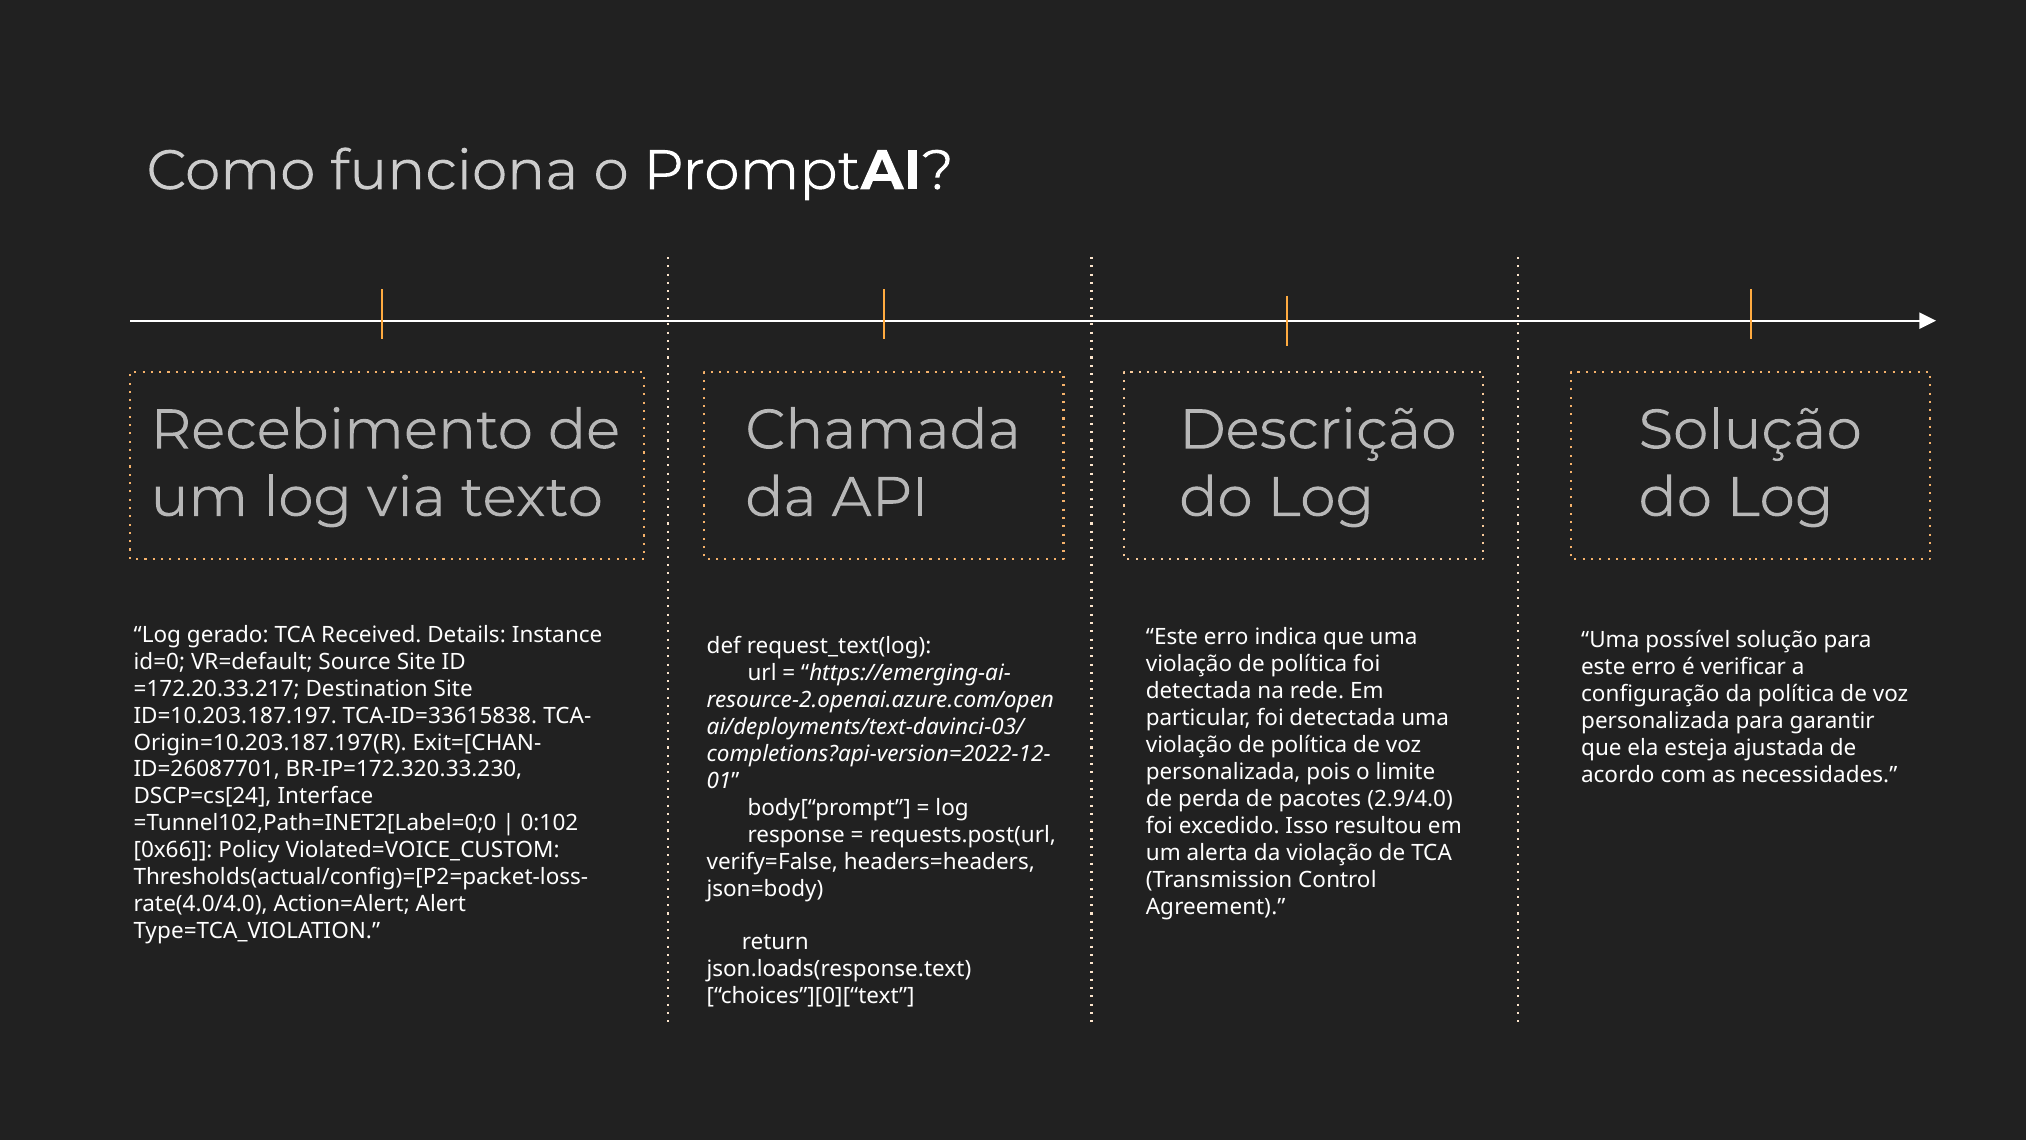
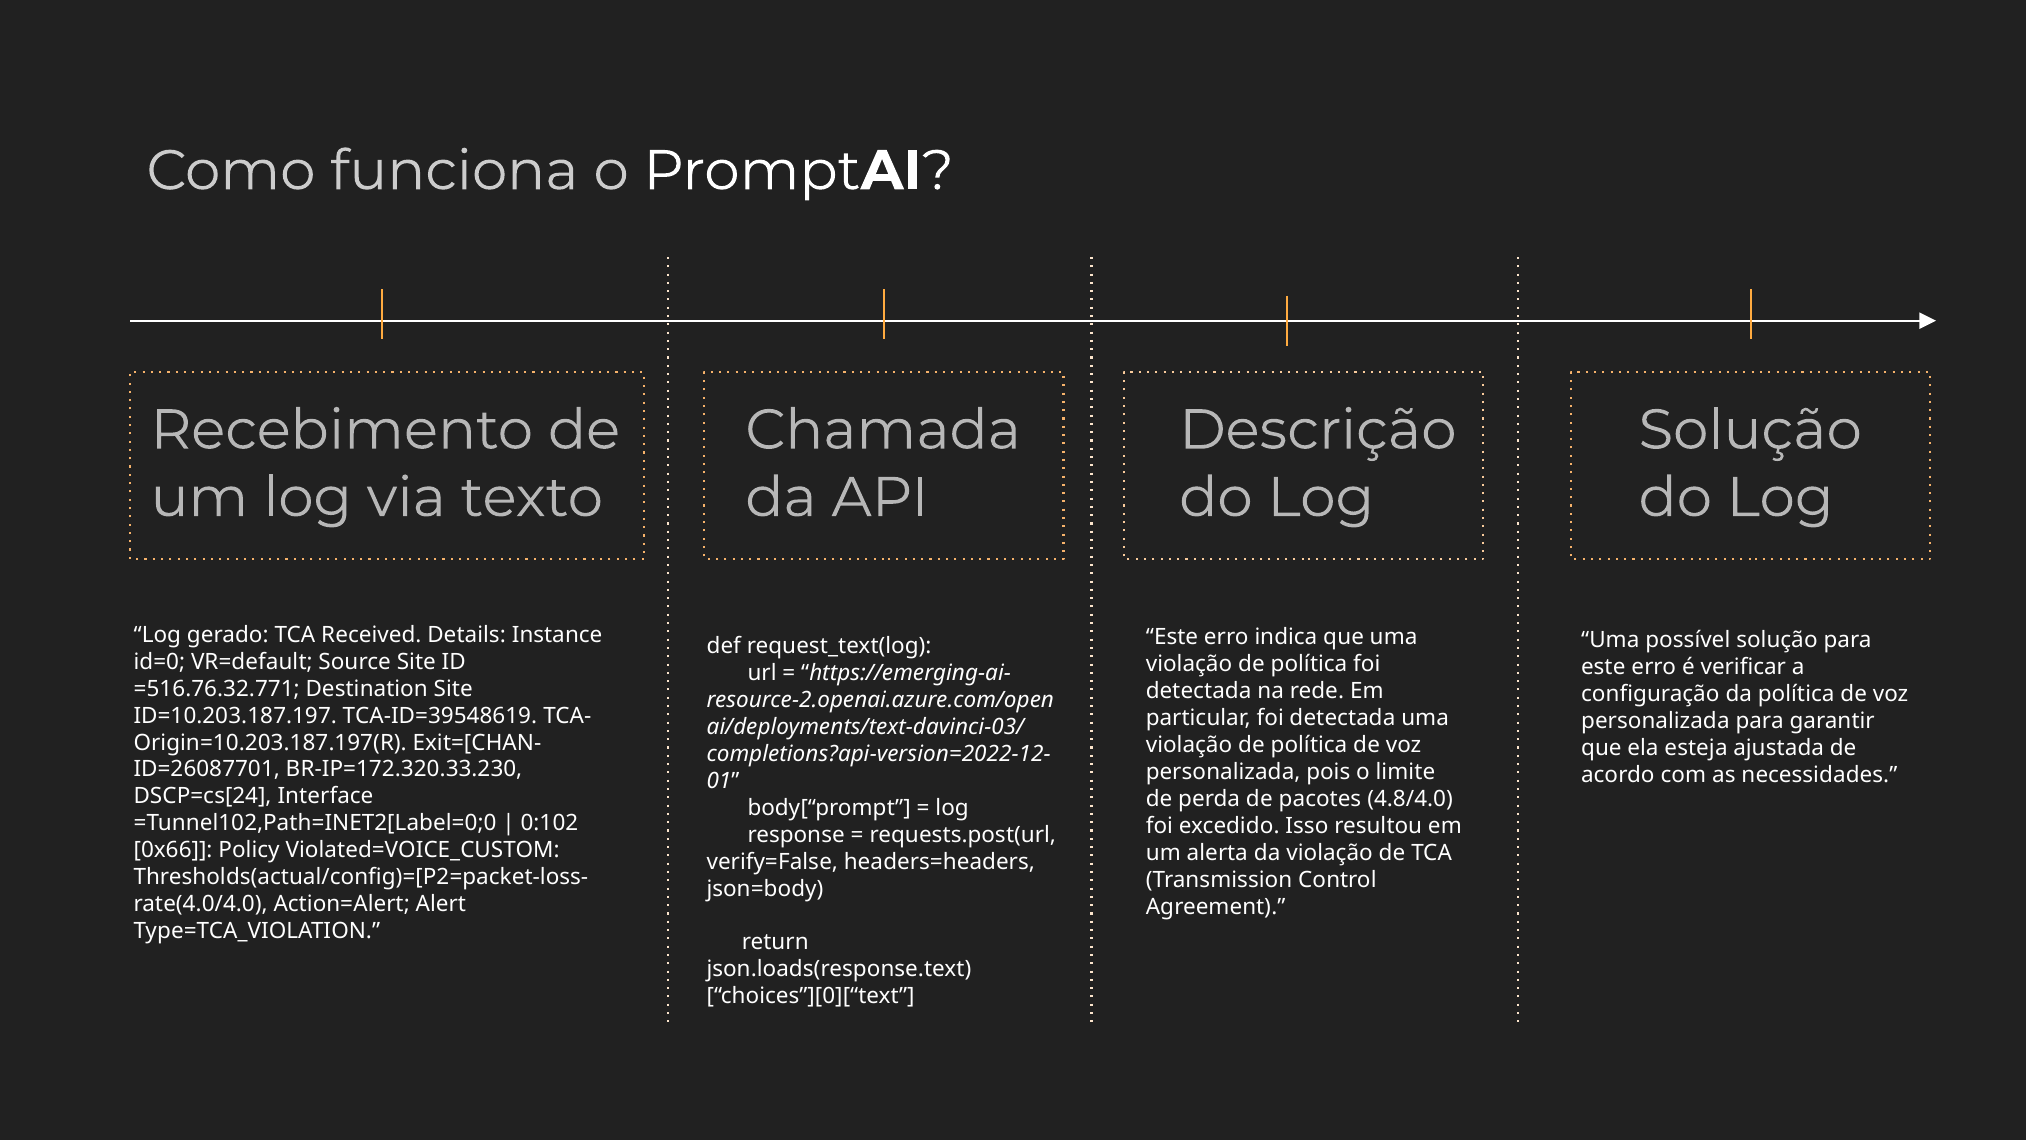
=172.20.33.217: =172.20.33.217 -> =516.76.32.771
TCA-ID=33615838: TCA-ID=33615838 -> TCA-ID=39548619
2.9/4.0: 2.9/4.0 -> 4.8/4.0
